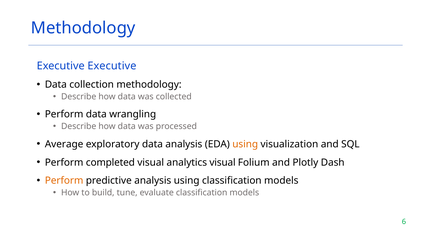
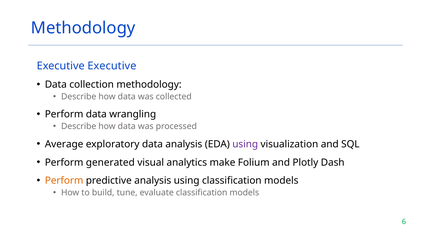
using at (245, 144) colour: orange -> purple
completed: completed -> generated
analytics visual: visual -> make
